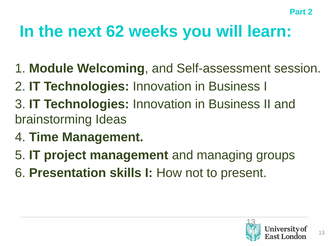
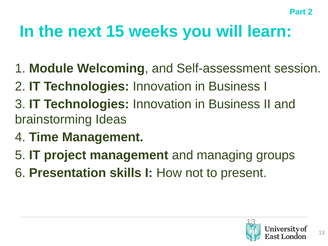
62: 62 -> 15
